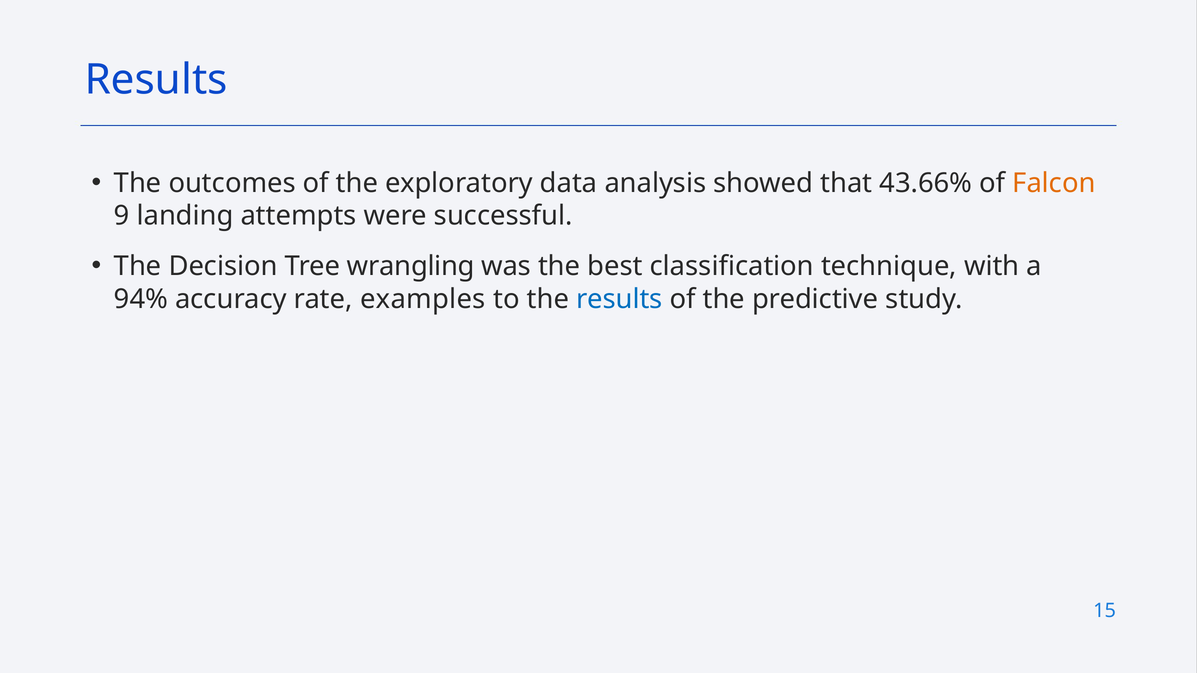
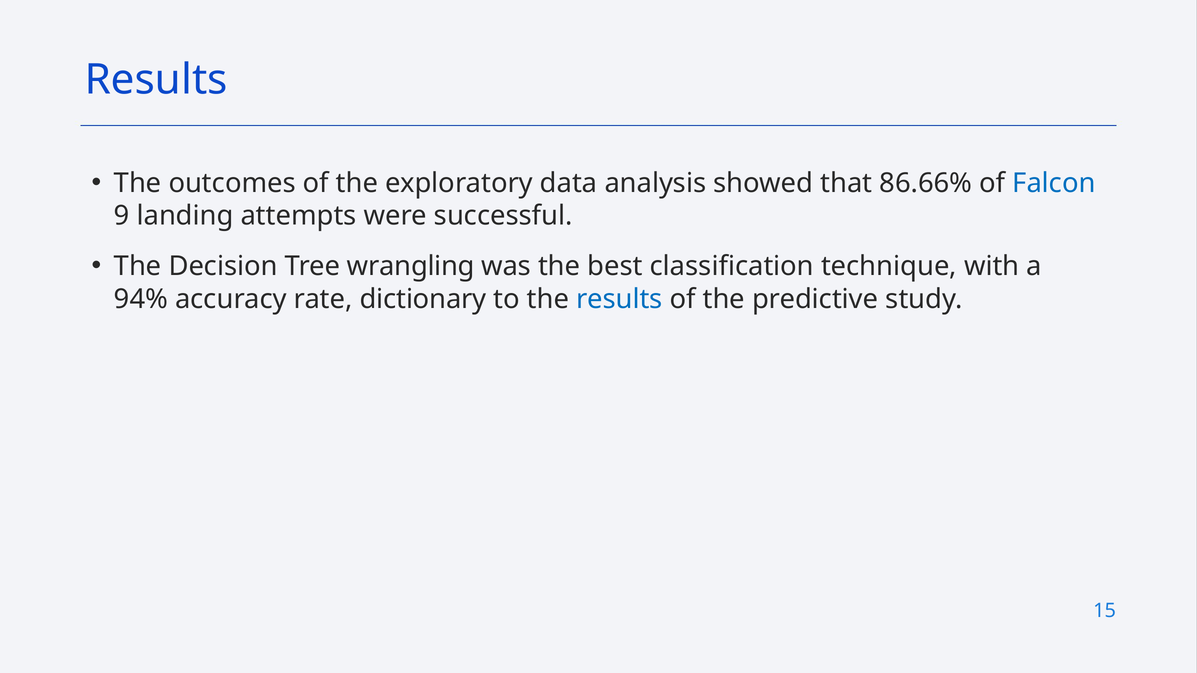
43.66%: 43.66% -> 86.66%
Falcon colour: orange -> blue
examples: examples -> dictionary
